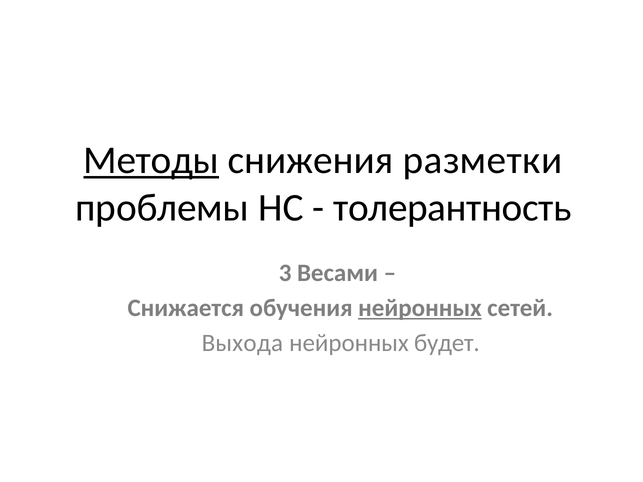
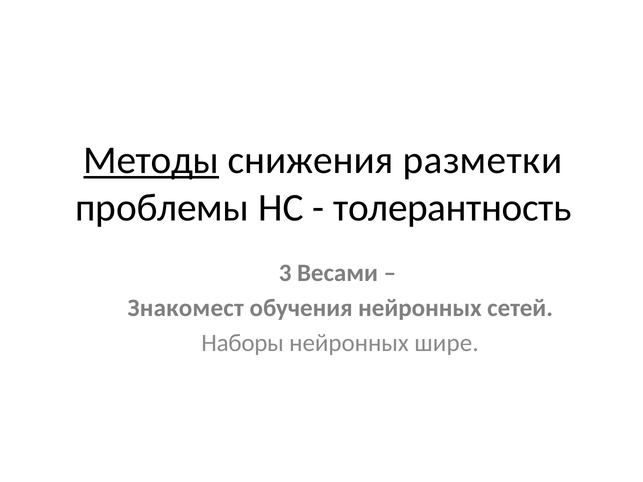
Снижается: Снижается -> Знакомест
нейронных at (420, 308) underline: present -> none
Выхода: Выхода -> Наборы
будет: будет -> шире
